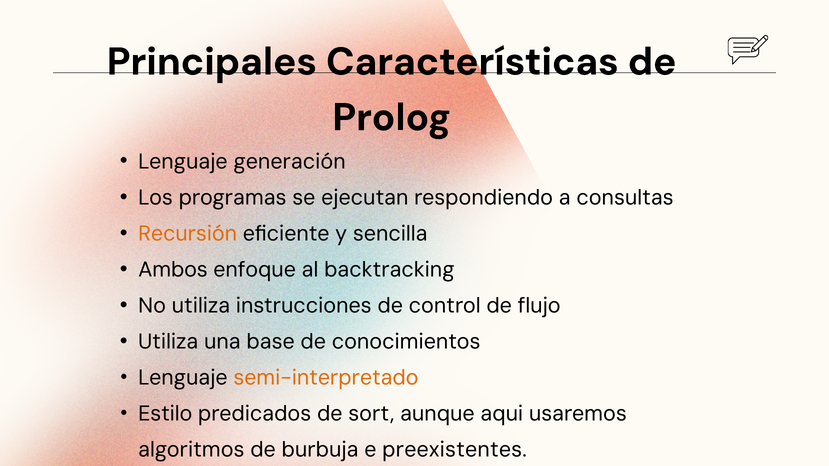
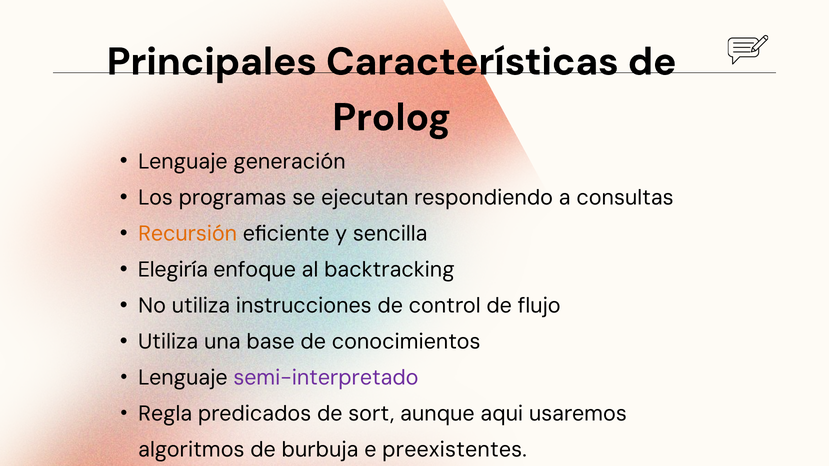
Ambos: Ambos -> Elegiría
semi-interpretado colour: orange -> purple
Estilo: Estilo -> Regla
